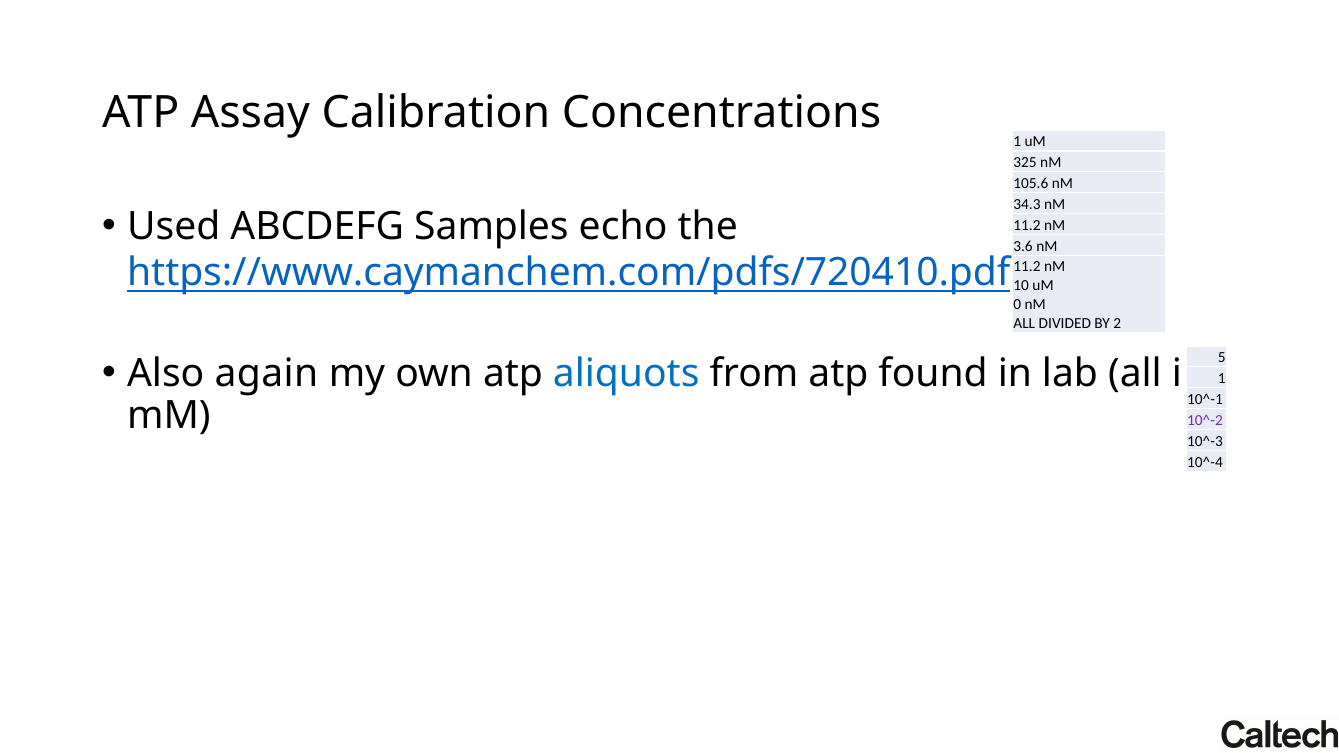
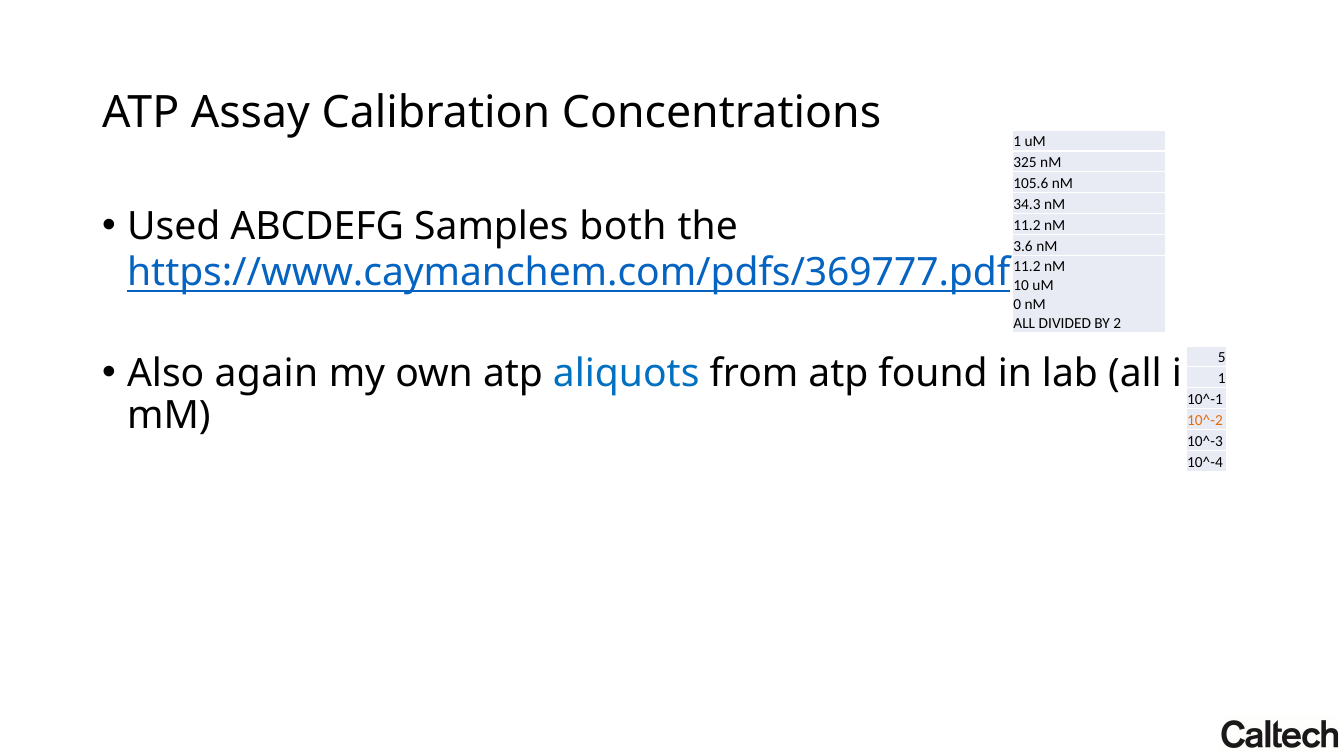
echo: echo -> both
https://www.caymanchem.com/pdfs/720410.pdf: https://www.caymanchem.com/pdfs/720410.pdf -> https://www.caymanchem.com/pdfs/369777.pdf
10^-2 colour: purple -> orange
